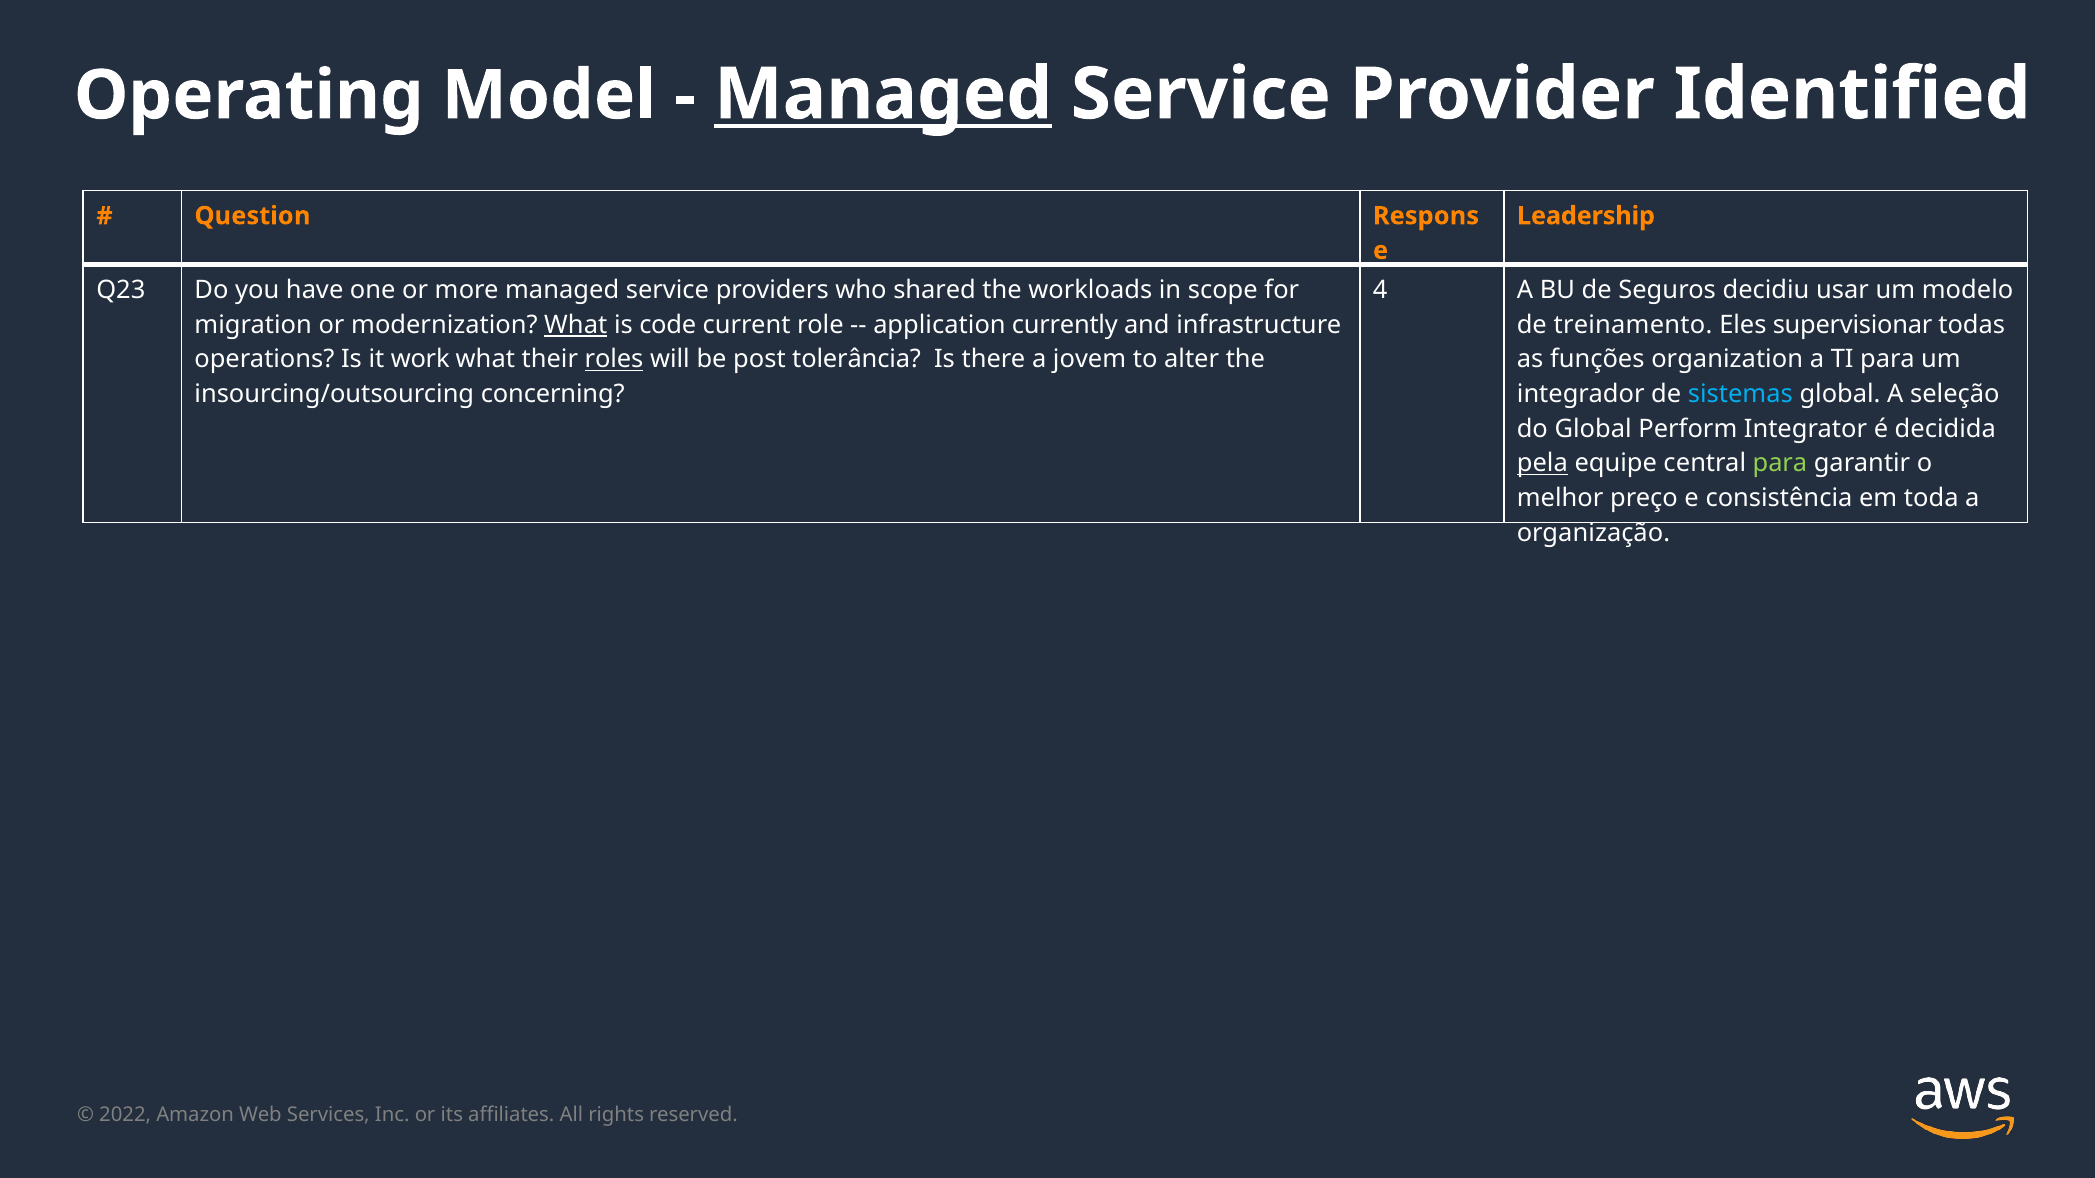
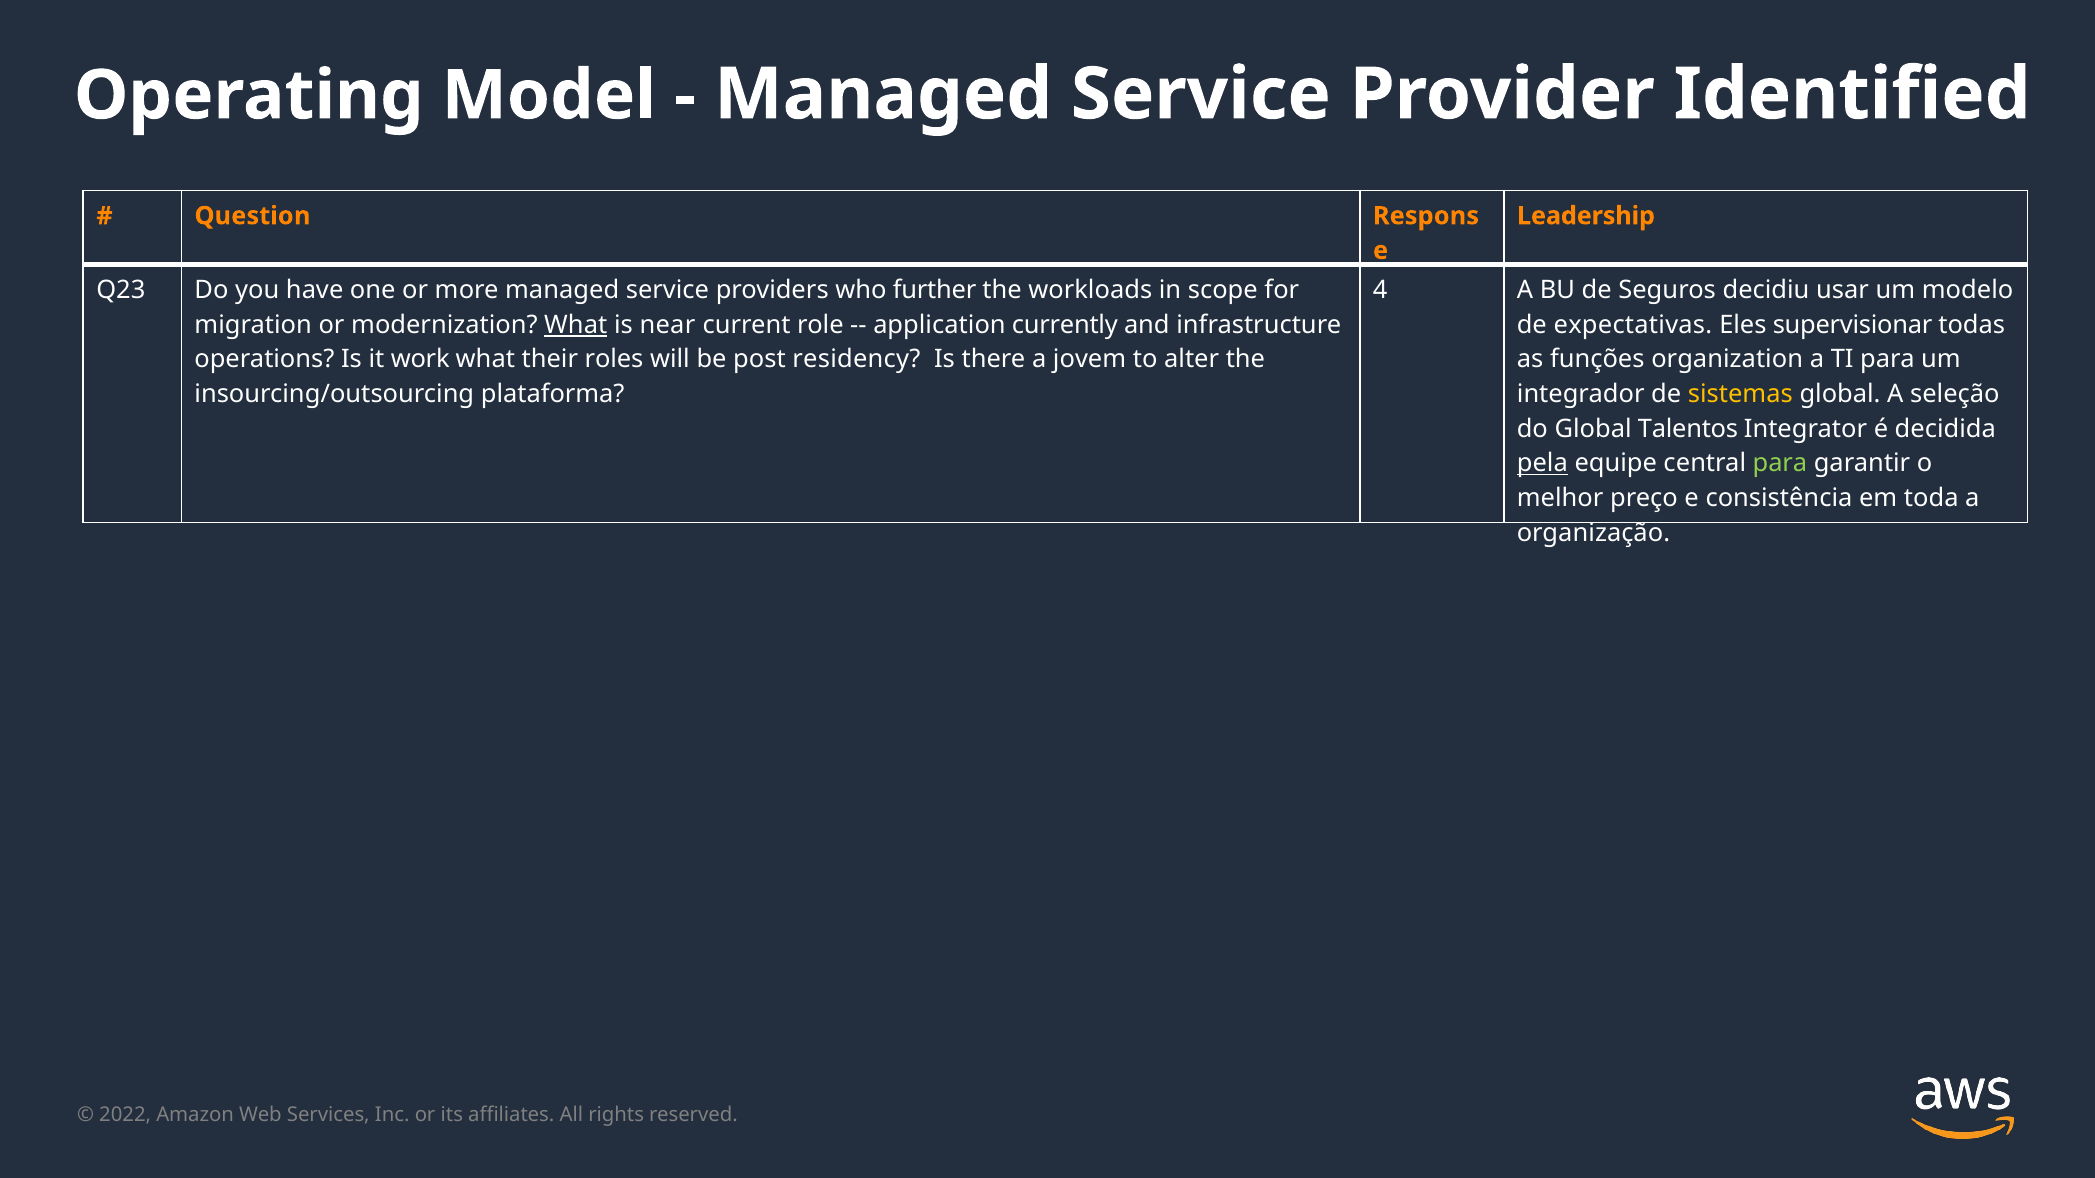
Managed at (883, 95) underline: present -> none
shared: shared -> further
code: code -> near
treinamento: treinamento -> expectativas
roles underline: present -> none
tolerância: tolerância -> residency
concerning: concerning -> plataforma
sistemas colour: light blue -> yellow
Perform: Perform -> Talentos
